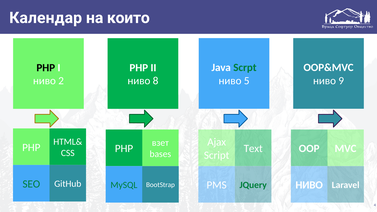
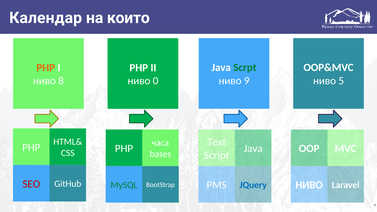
PHP at (46, 68) colour: black -> orange
5: 5 -> 9
9: 9 -> 5
2: 2 -> 8
8: 8 -> 0
Ajax: Ajax -> Text
взет: взет -> часа
Text at (253, 149): Text -> Java
SEO colour: green -> red
JQuery colour: green -> blue
